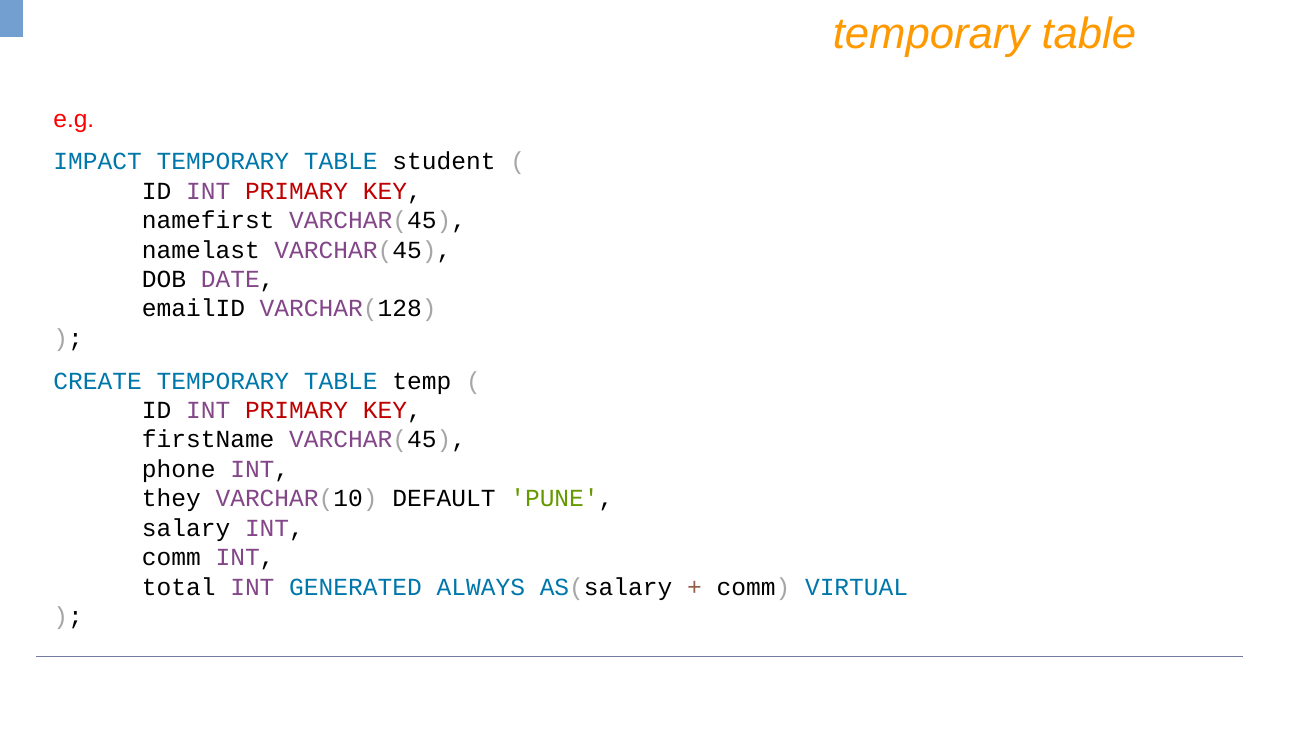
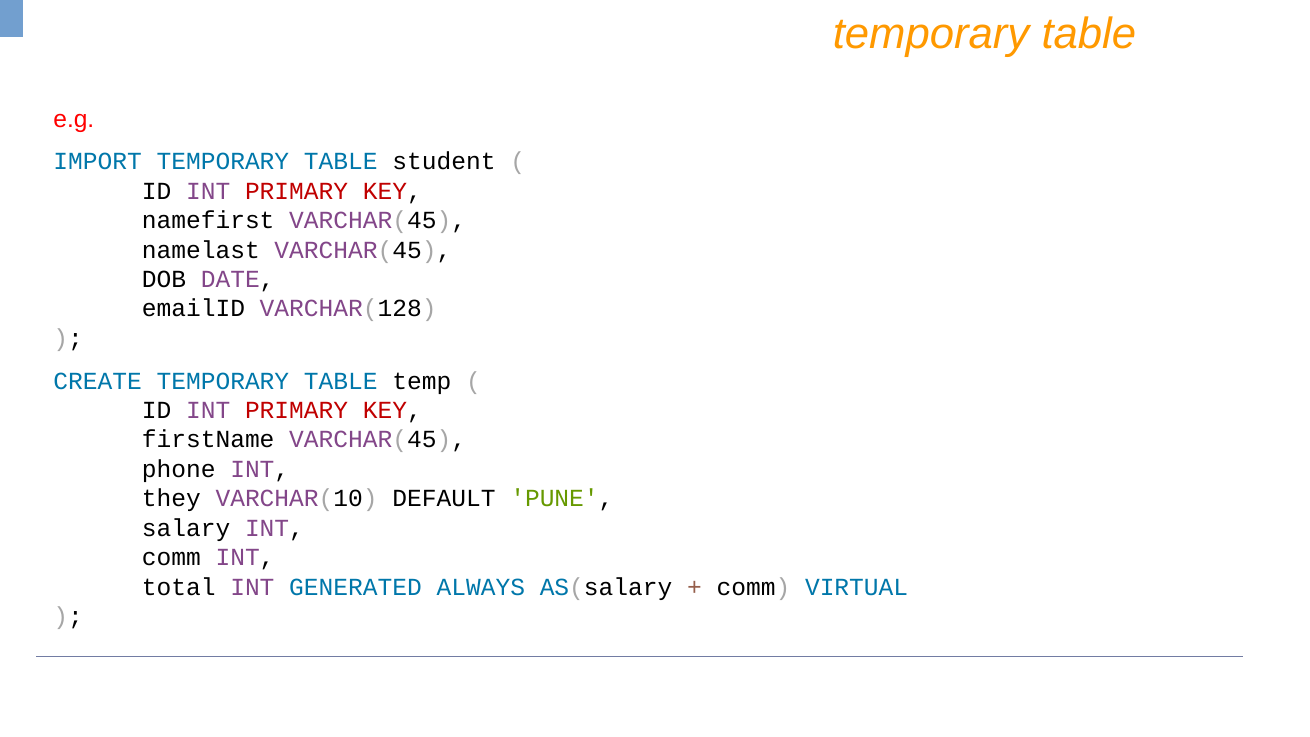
IMPACT: IMPACT -> IMPORT
